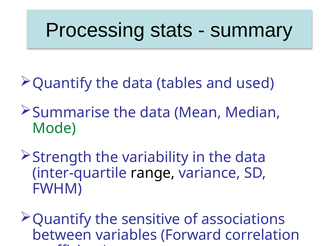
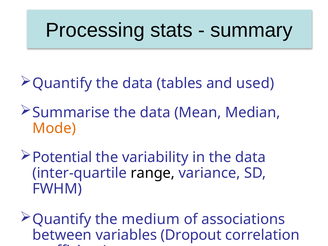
Mode colour: green -> orange
Strength: Strength -> Potential
sensitive: sensitive -> medium
Forward: Forward -> Dropout
